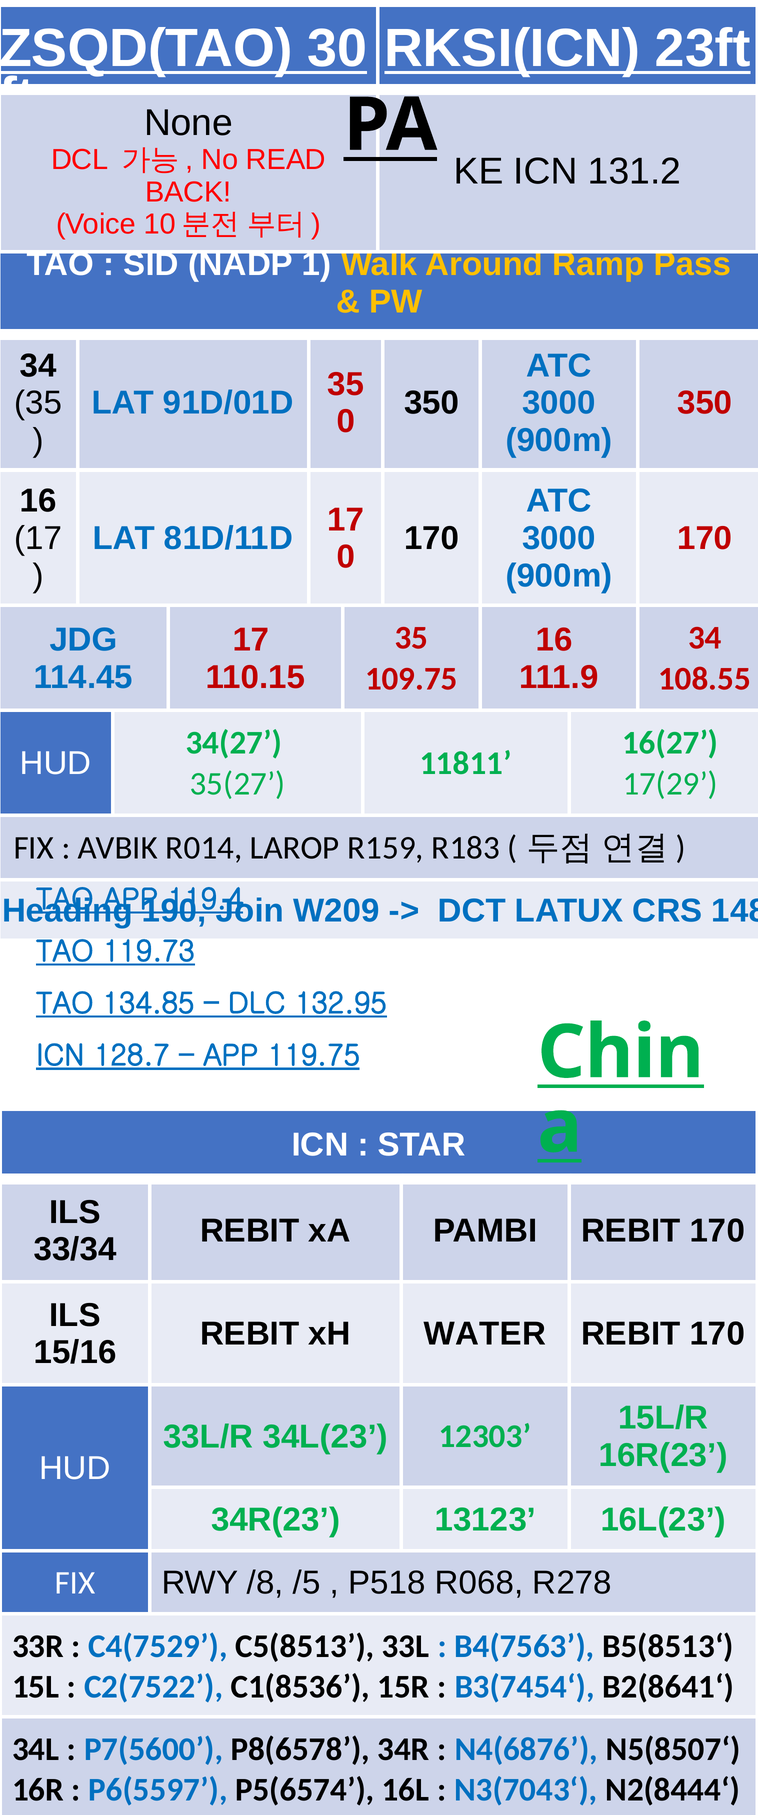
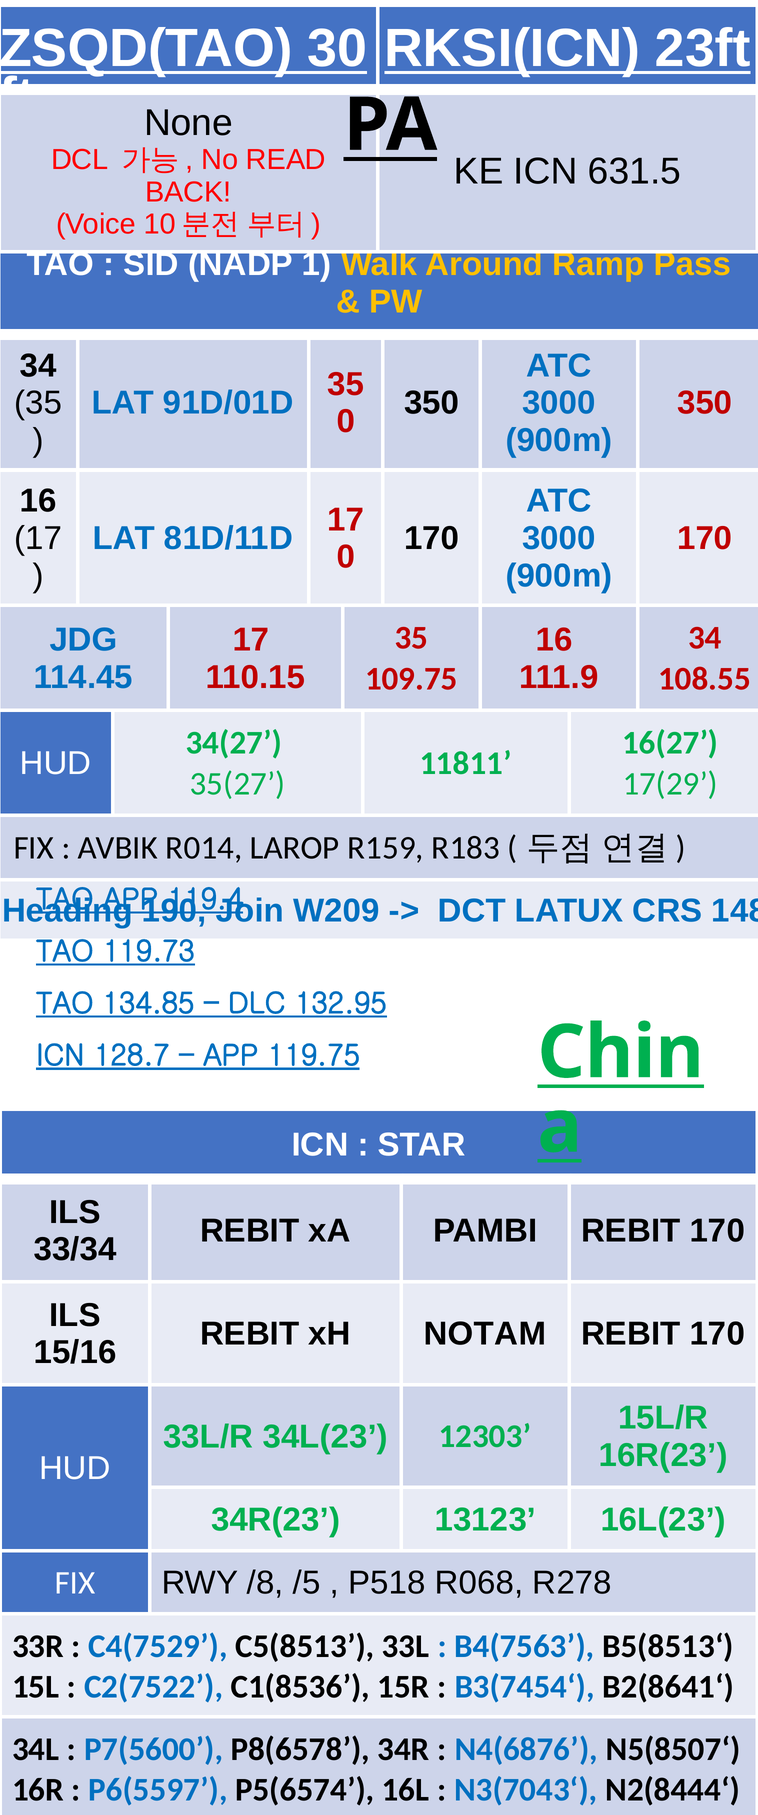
131.2: 131.2 -> 631.5
WATER: WATER -> NOTAM
